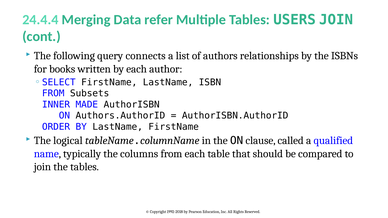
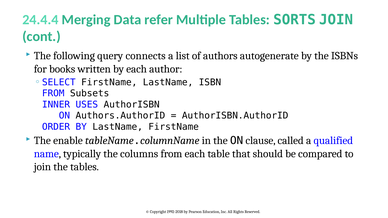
USERS: USERS -> SORTS
relationships: relationships -> autogenerate
MADE: MADE -> USES
logical: logical -> enable
